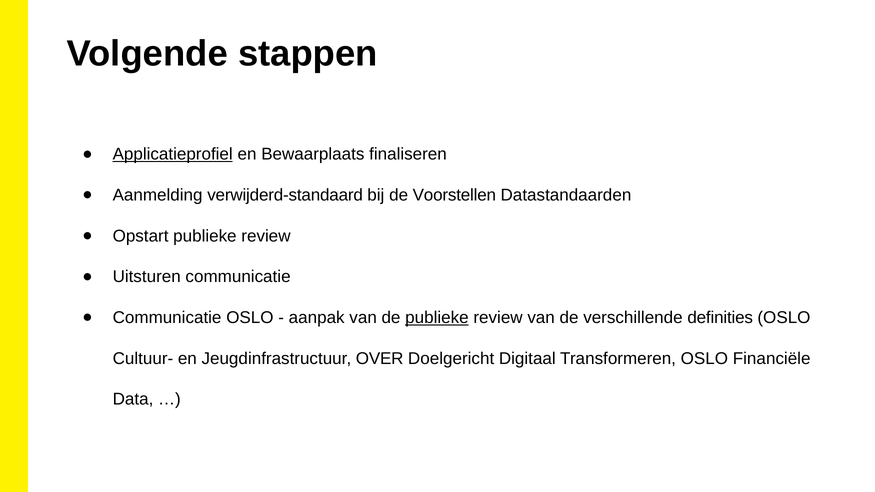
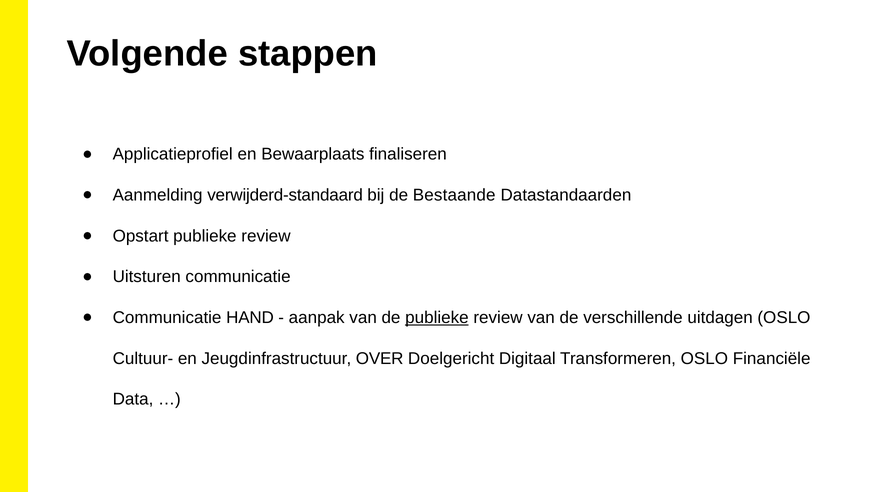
Applicatieprofiel underline: present -> none
Voorstellen: Voorstellen -> Bestaande
Communicatie OSLO: OSLO -> HAND
definities: definities -> uitdagen
